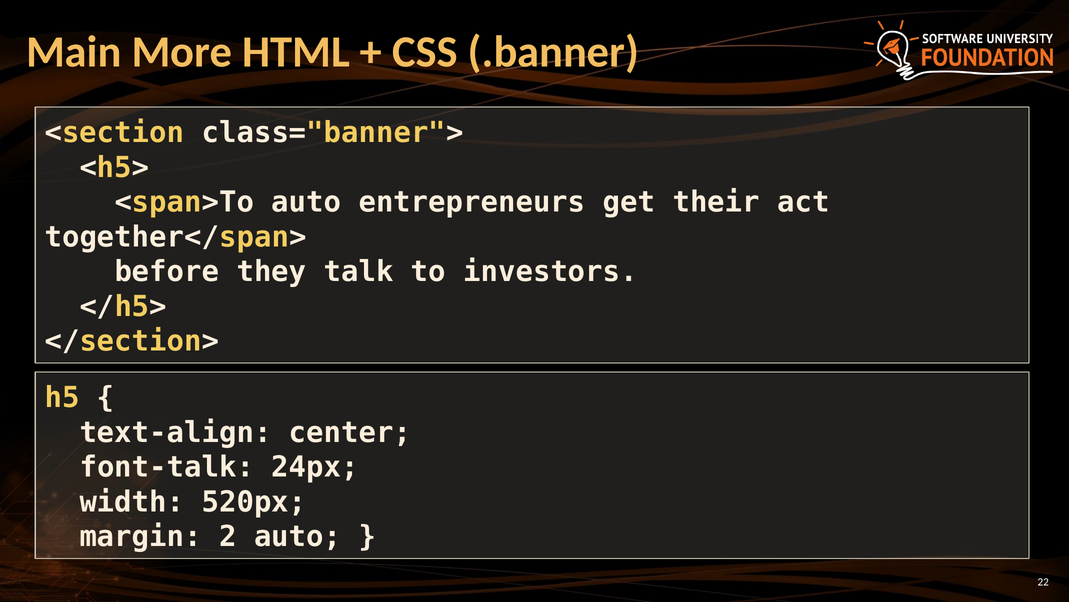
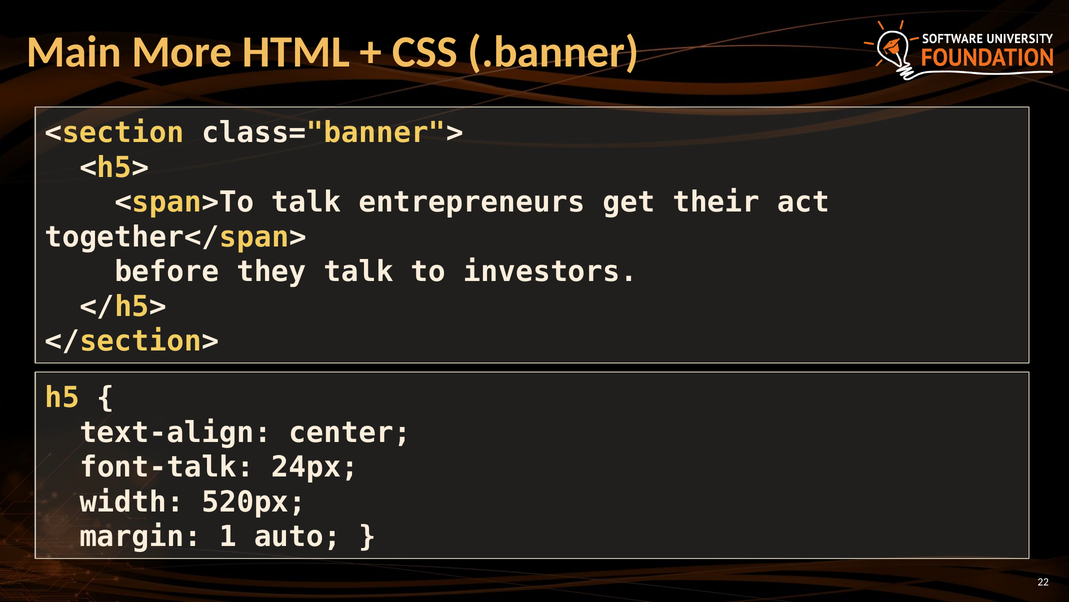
<span>To auto: auto -> talk
2: 2 -> 1
